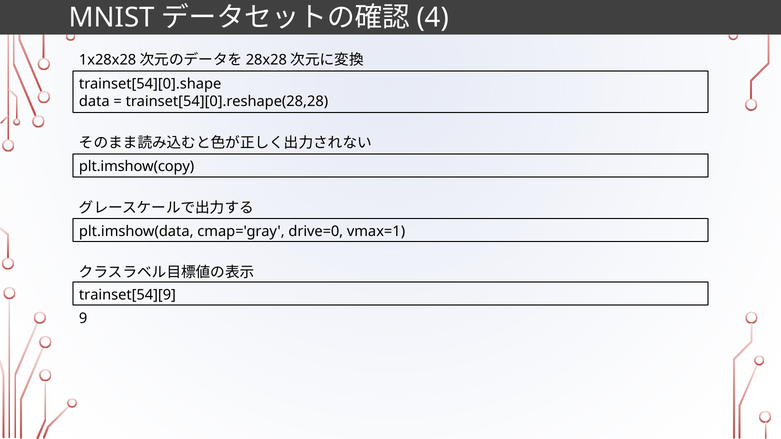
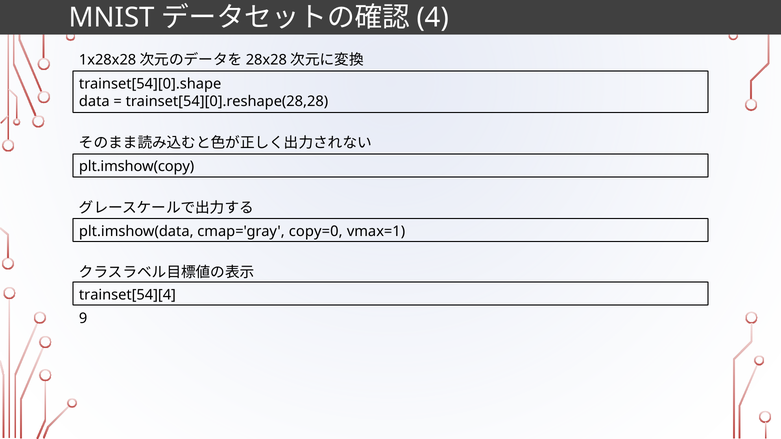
drive=0: drive=0 -> copy=0
trainset[54][9: trainset[54][9 -> trainset[54][4
